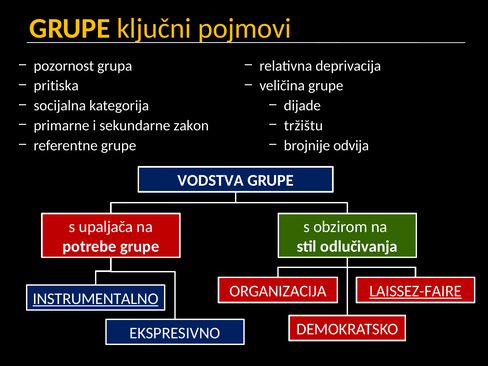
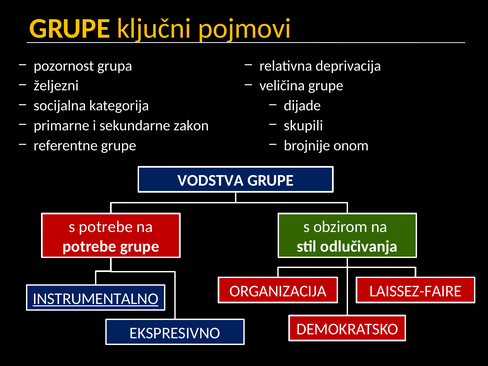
pritiska: pritiska -> željezni
tržištu: tržištu -> skupili
odvija: odvija -> onom
s upaljača: upaljača -> potrebe
LAISSEZ-FAIRE underline: present -> none
